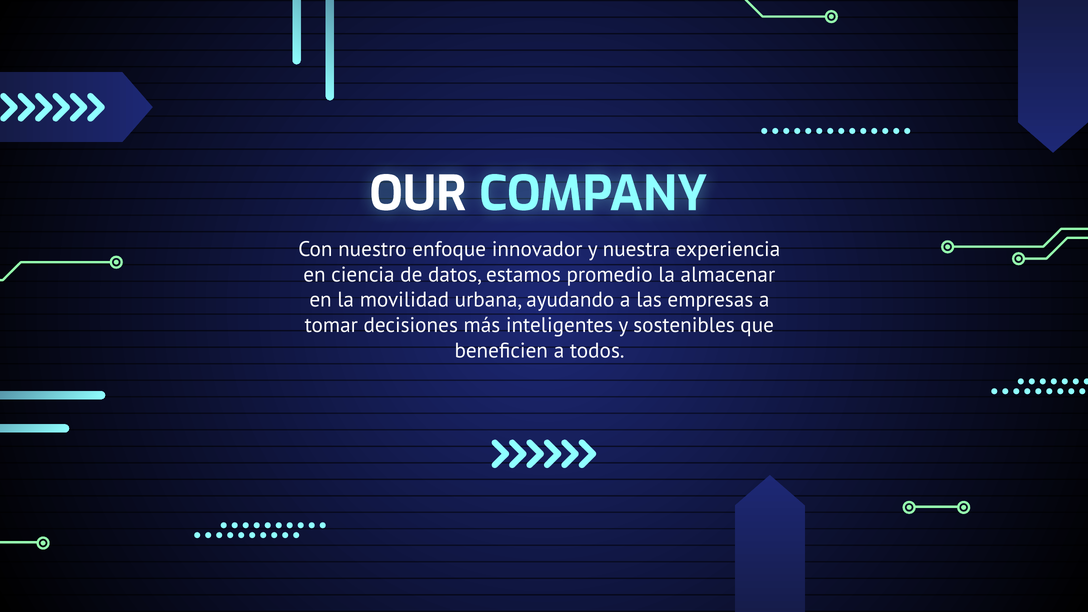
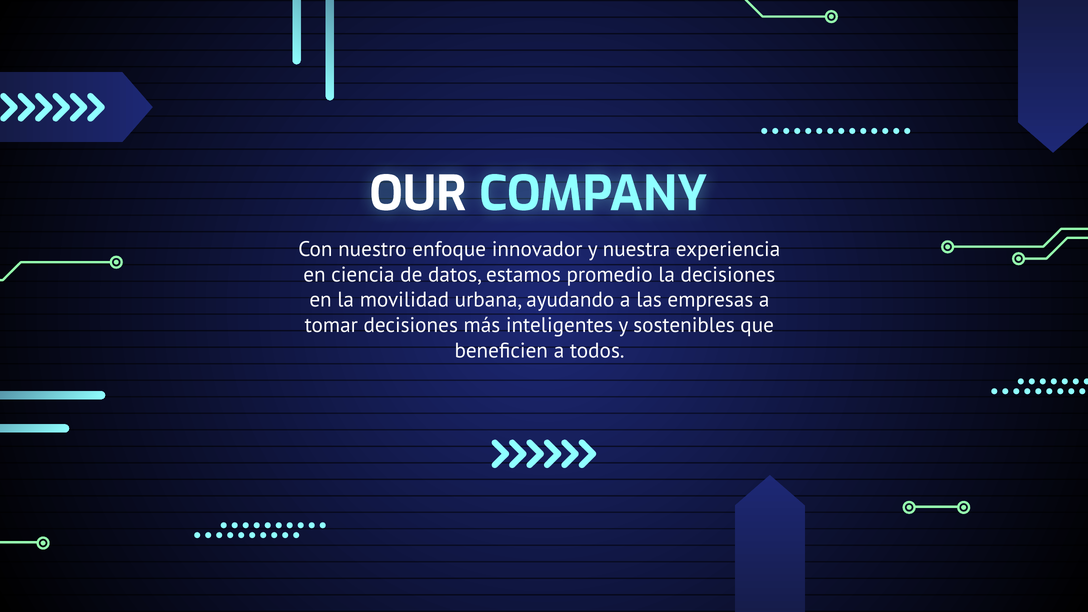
la almacenar: almacenar -> decisiones
